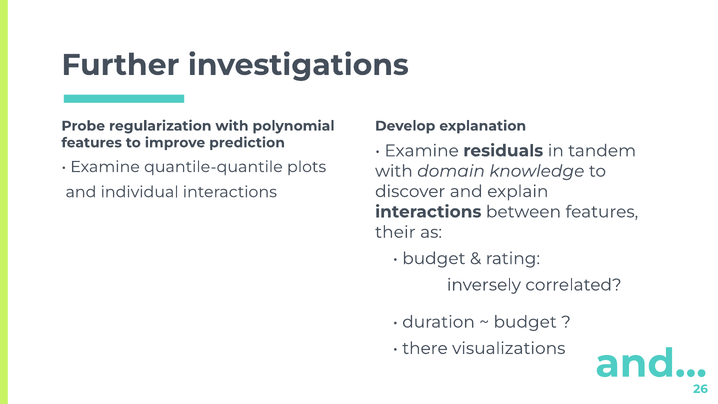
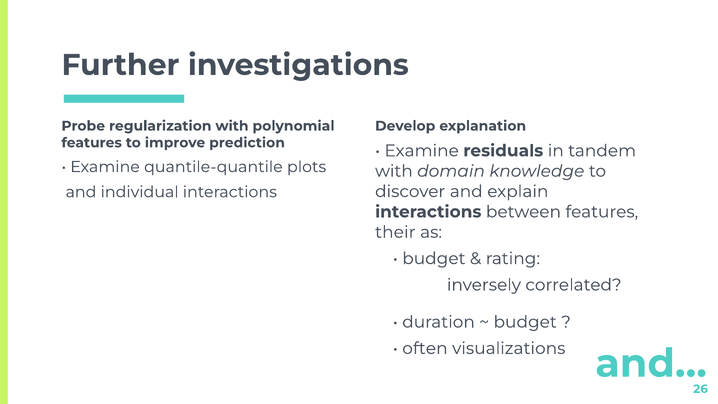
there: there -> often
